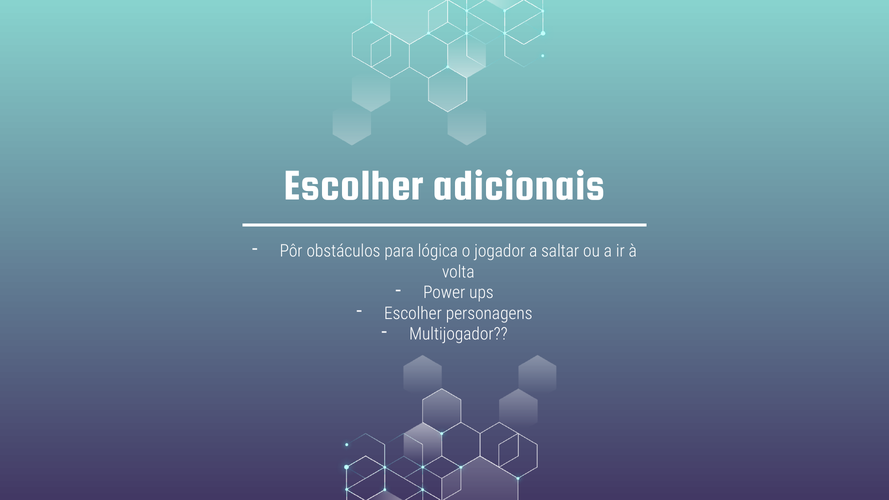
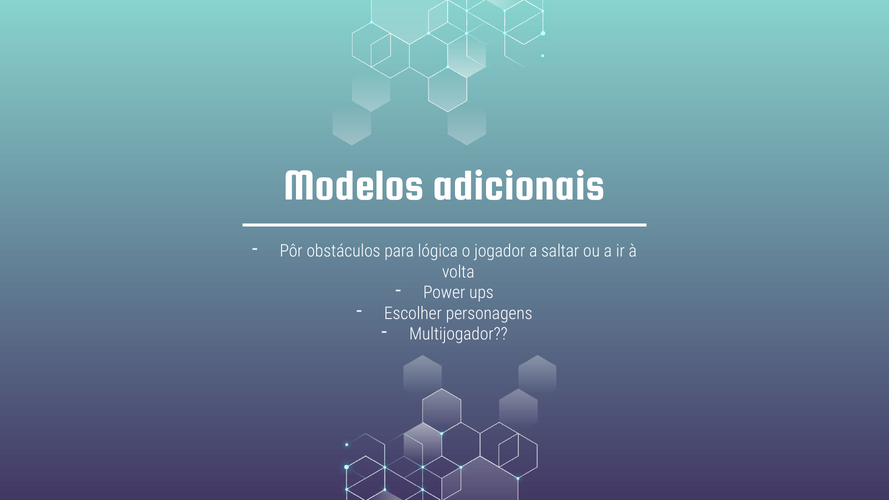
Escolher at (354, 185): Escolher -> Modelos
